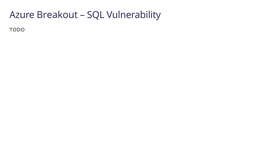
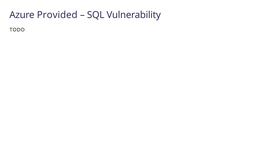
Breakout: Breakout -> Provided
